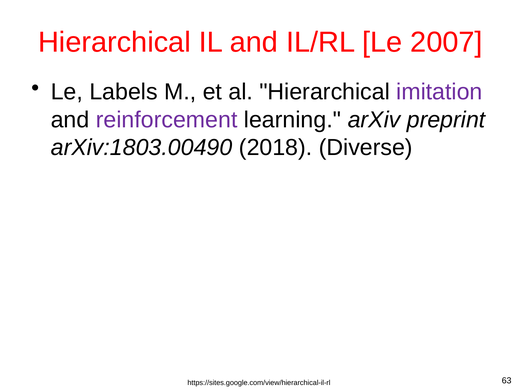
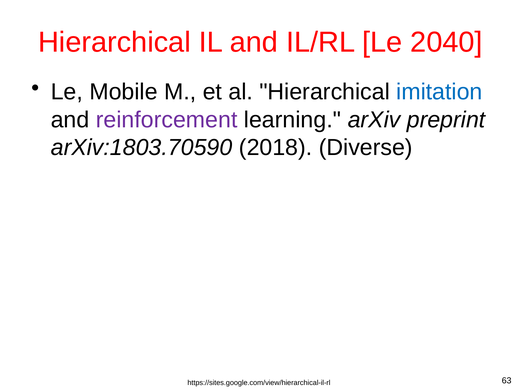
2007: 2007 -> 2040
Labels: Labels -> Mobile
imitation colour: purple -> blue
arXiv:1803.00490: arXiv:1803.00490 -> arXiv:1803.70590
